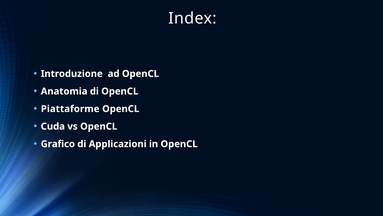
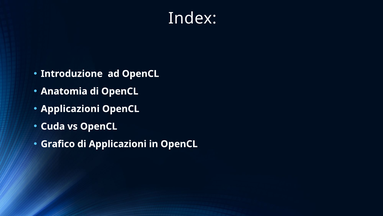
Piattaforme at (70, 109): Piattaforme -> Applicazioni
